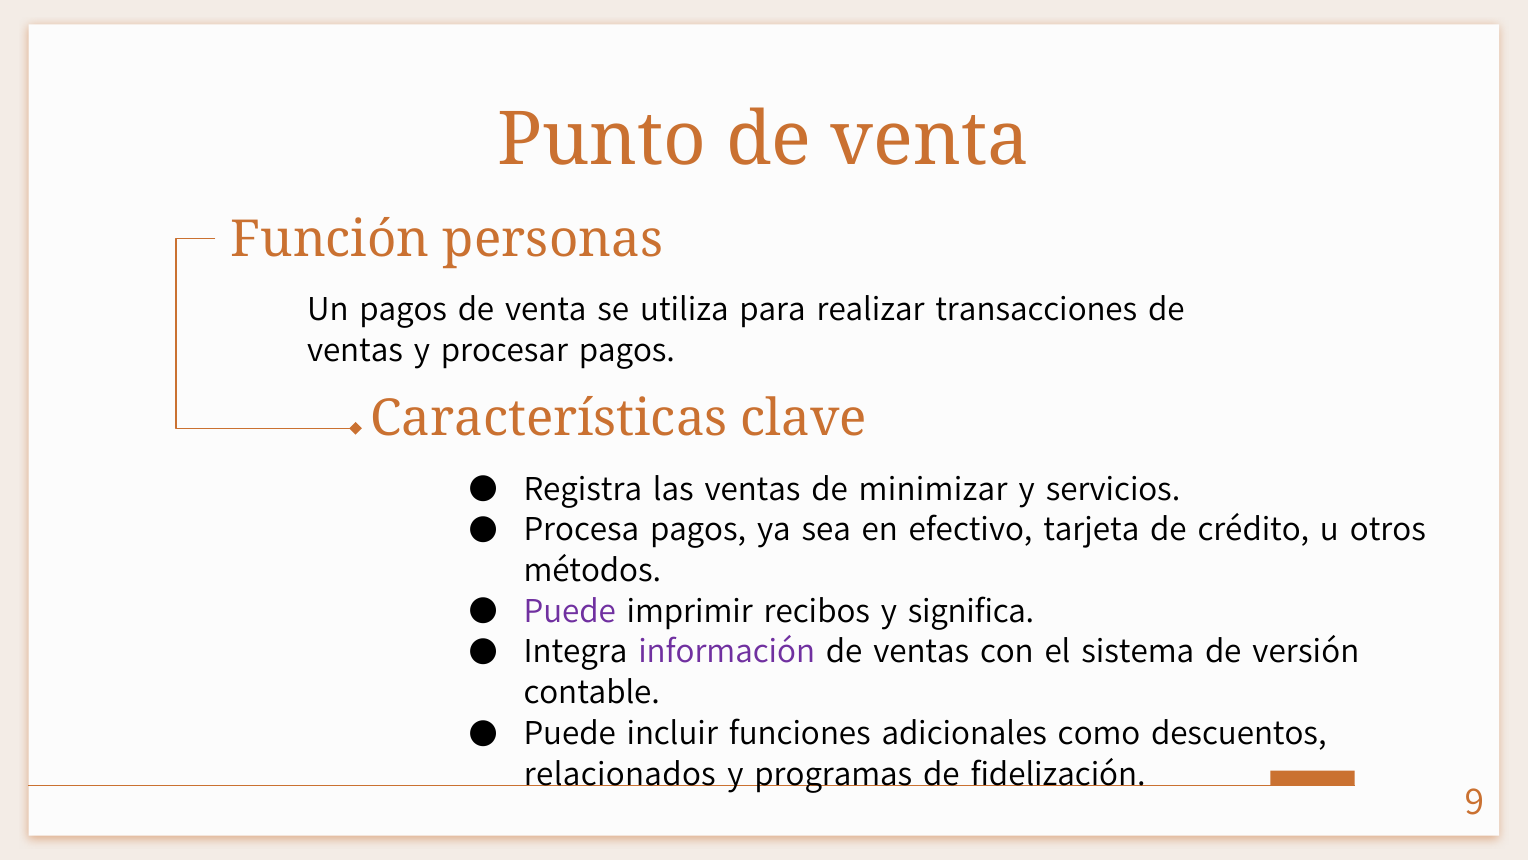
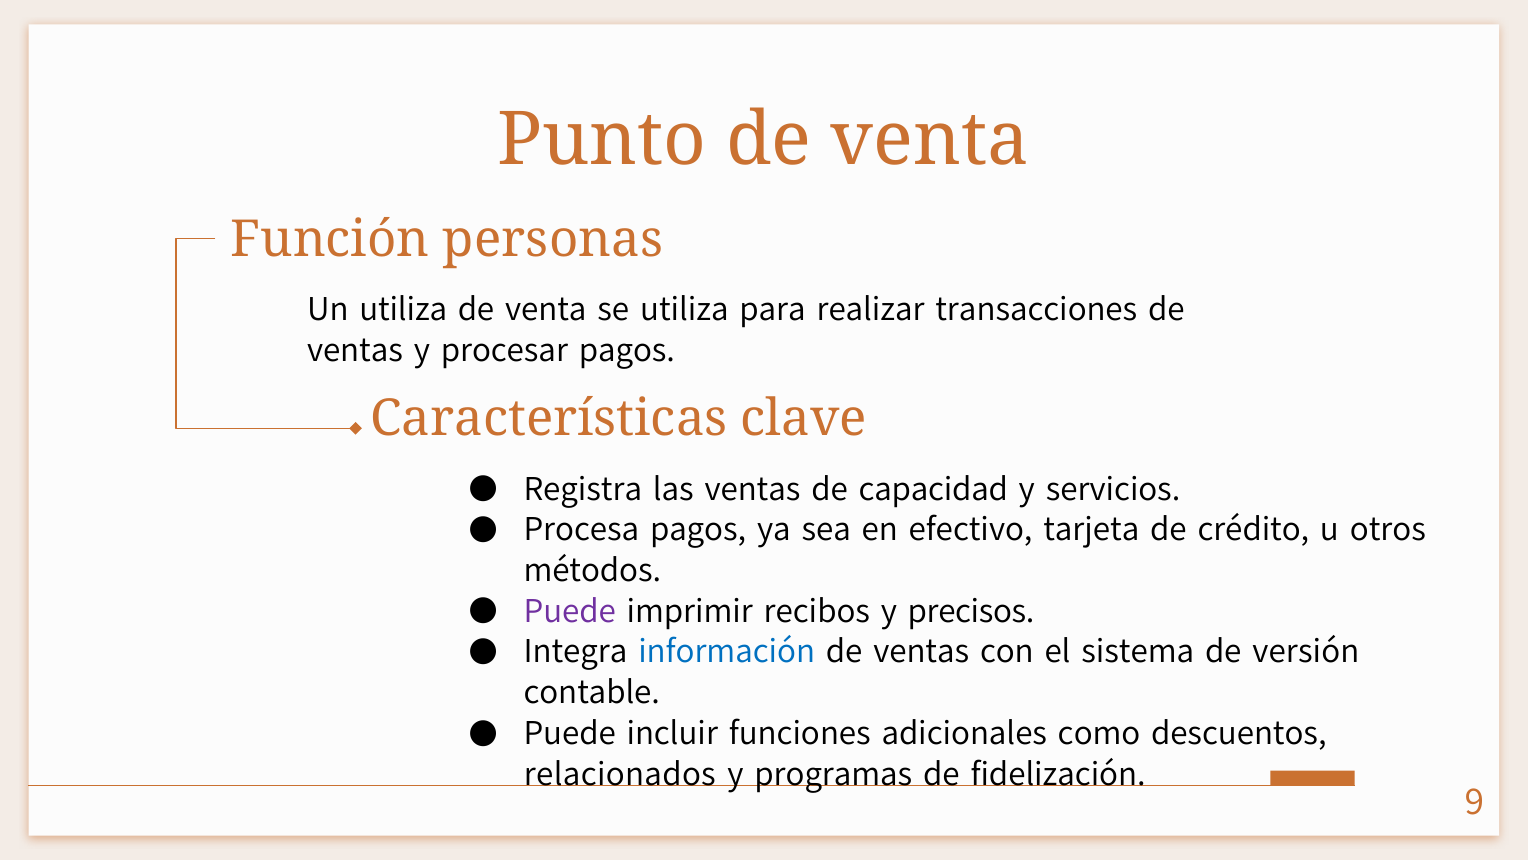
Un pagos: pagos -> utiliza
minimizar: minimizar -> capacidad
significa: significa -> precisos
información colour: purple -> blue
